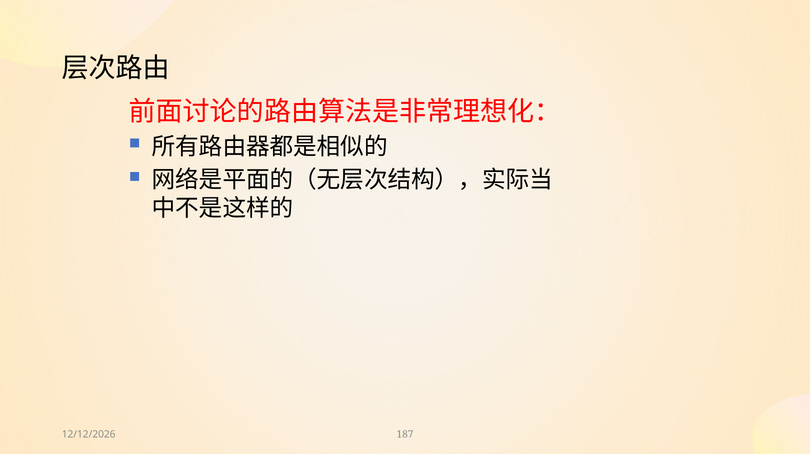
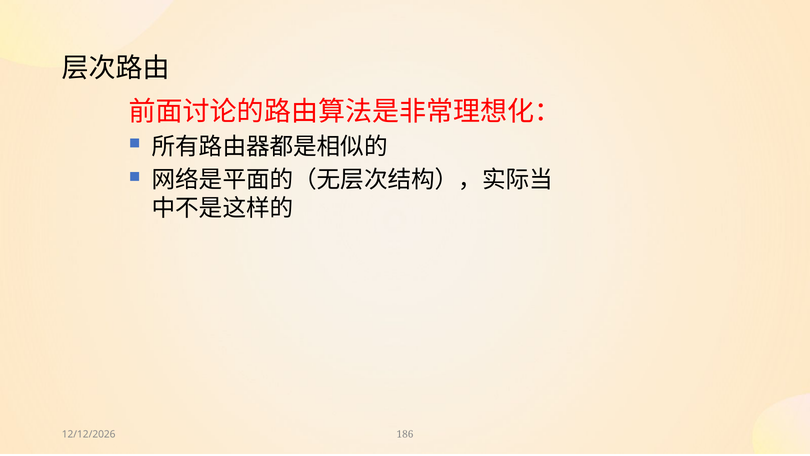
187: 187 -> 186
